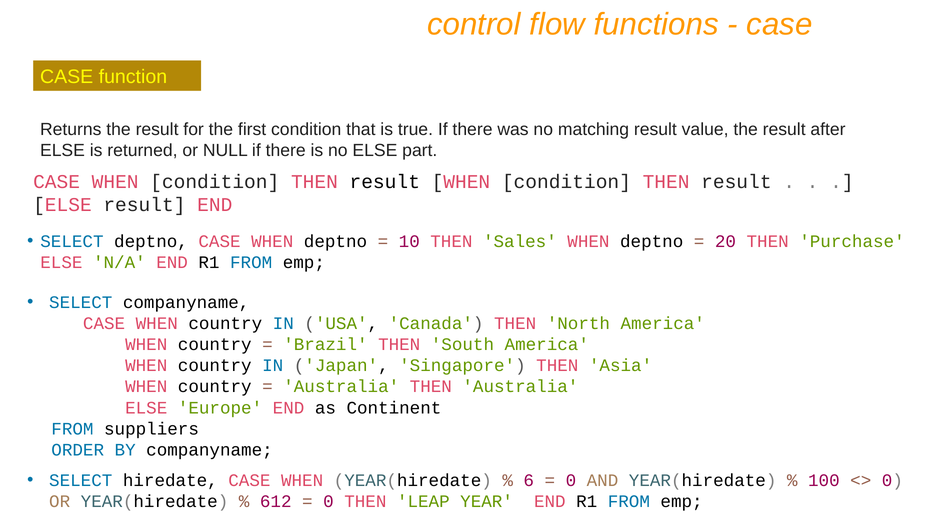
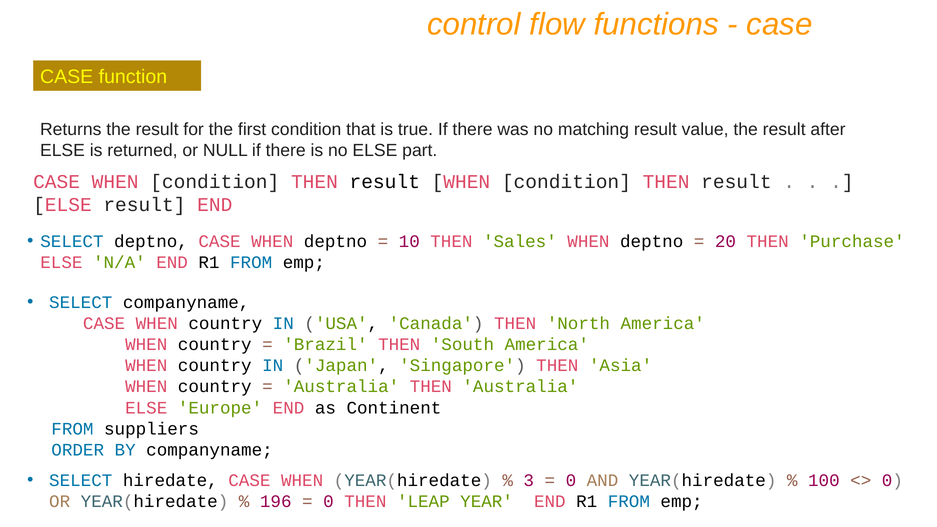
6: 6 -> 3
612: 612 -> 196
